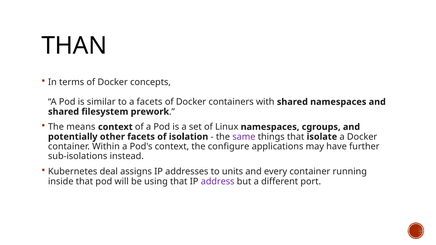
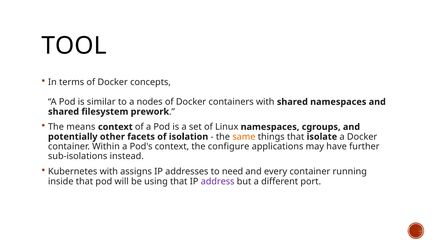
THAN: THAN -> TOOL
a facets: facets -> nodes
same colour: purple -> orange
Kubernetes deal: deal -> with
units: units -> need
